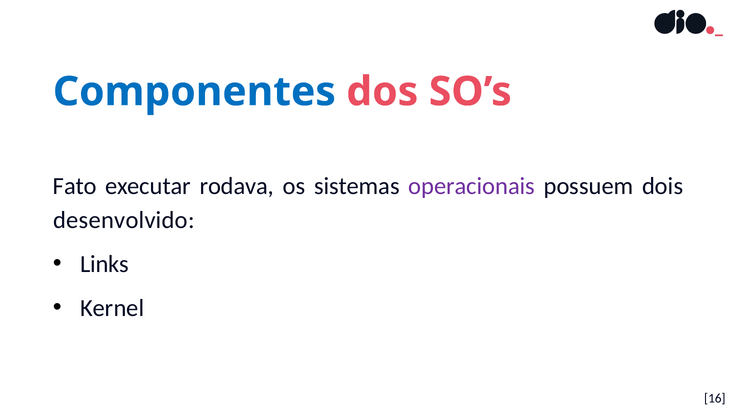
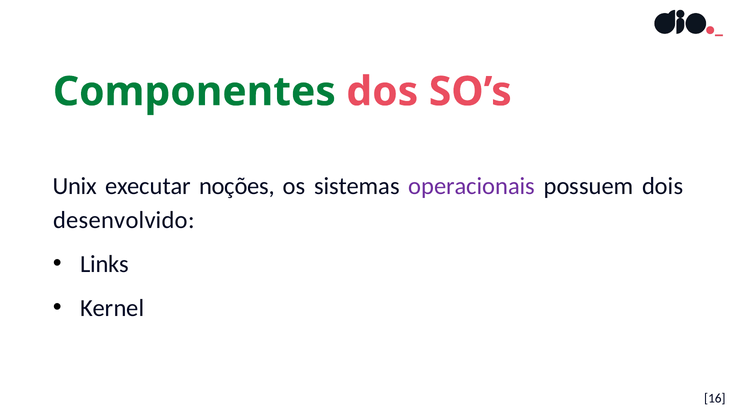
Componentes colour: blue -> green
Fato: Fato -> Unix
rodava: rodava -> noções
